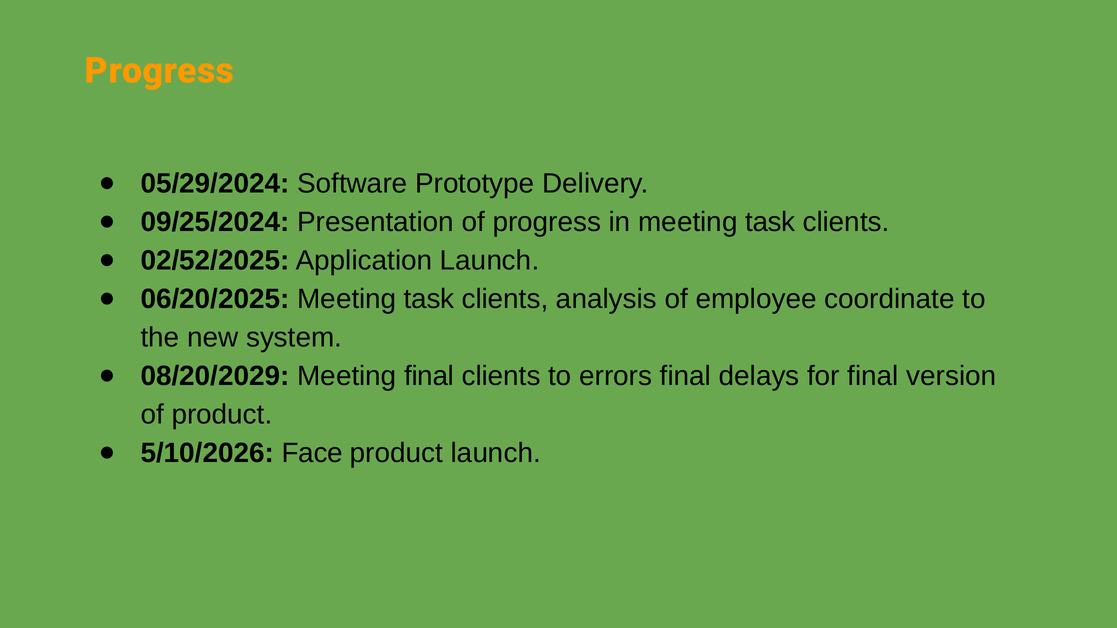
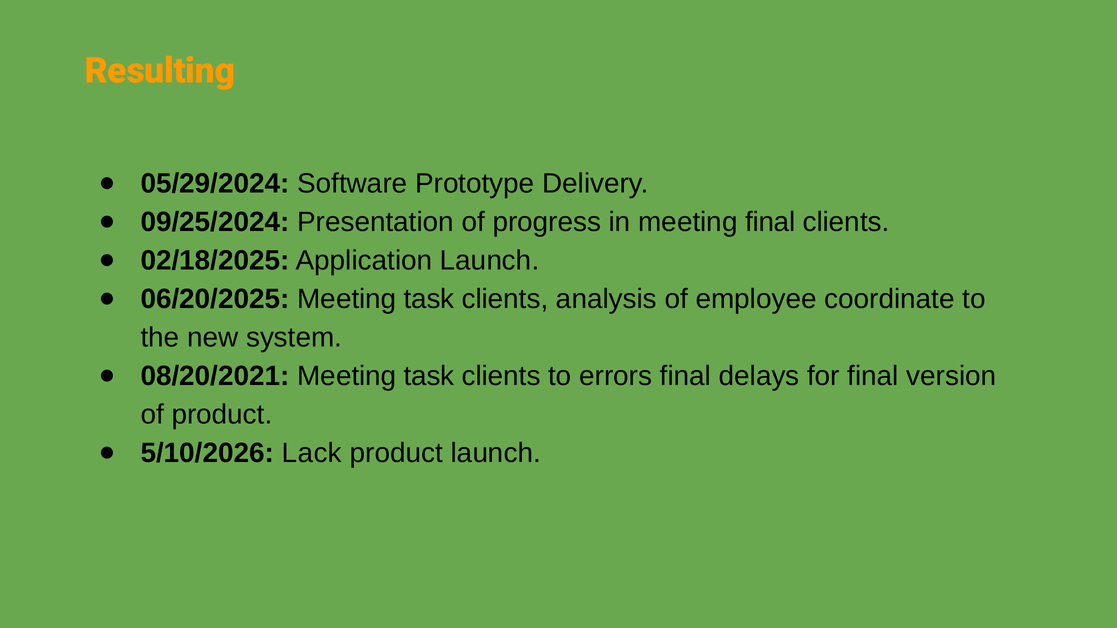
Progress at (160, 71): Progress -> Resulting
in meeting task: task -> final
02/52/2025: 02/52/2025 -> 02/18/2025
08/20/2029: 08/20/2029 -> 08/20/2021
final at (429, 376): final -> task
Face: Face -> Lack
